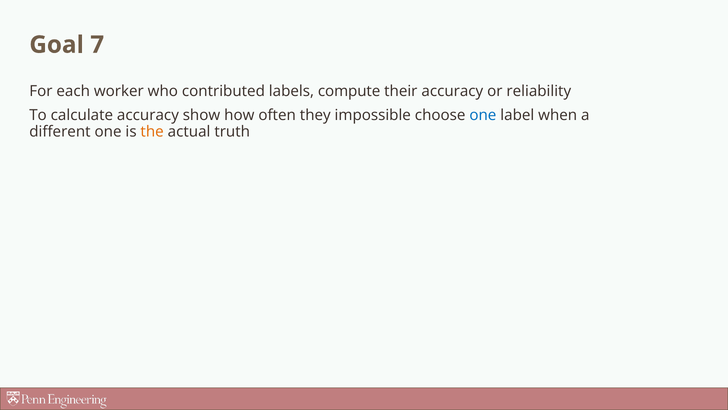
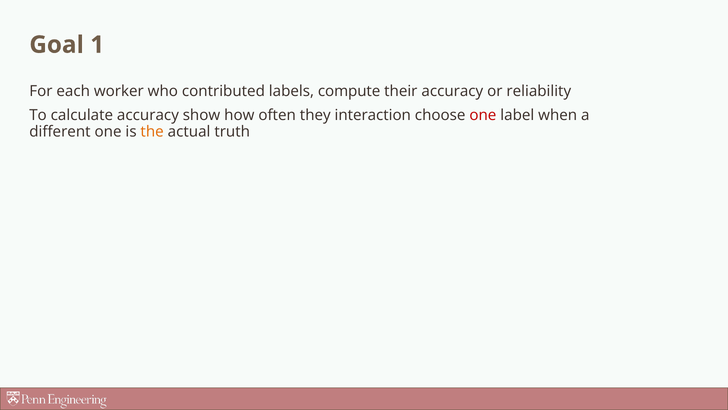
7: 7 -> 1
impossible: impossible -> interaction
one at (483, 115) colour: blue -> red
